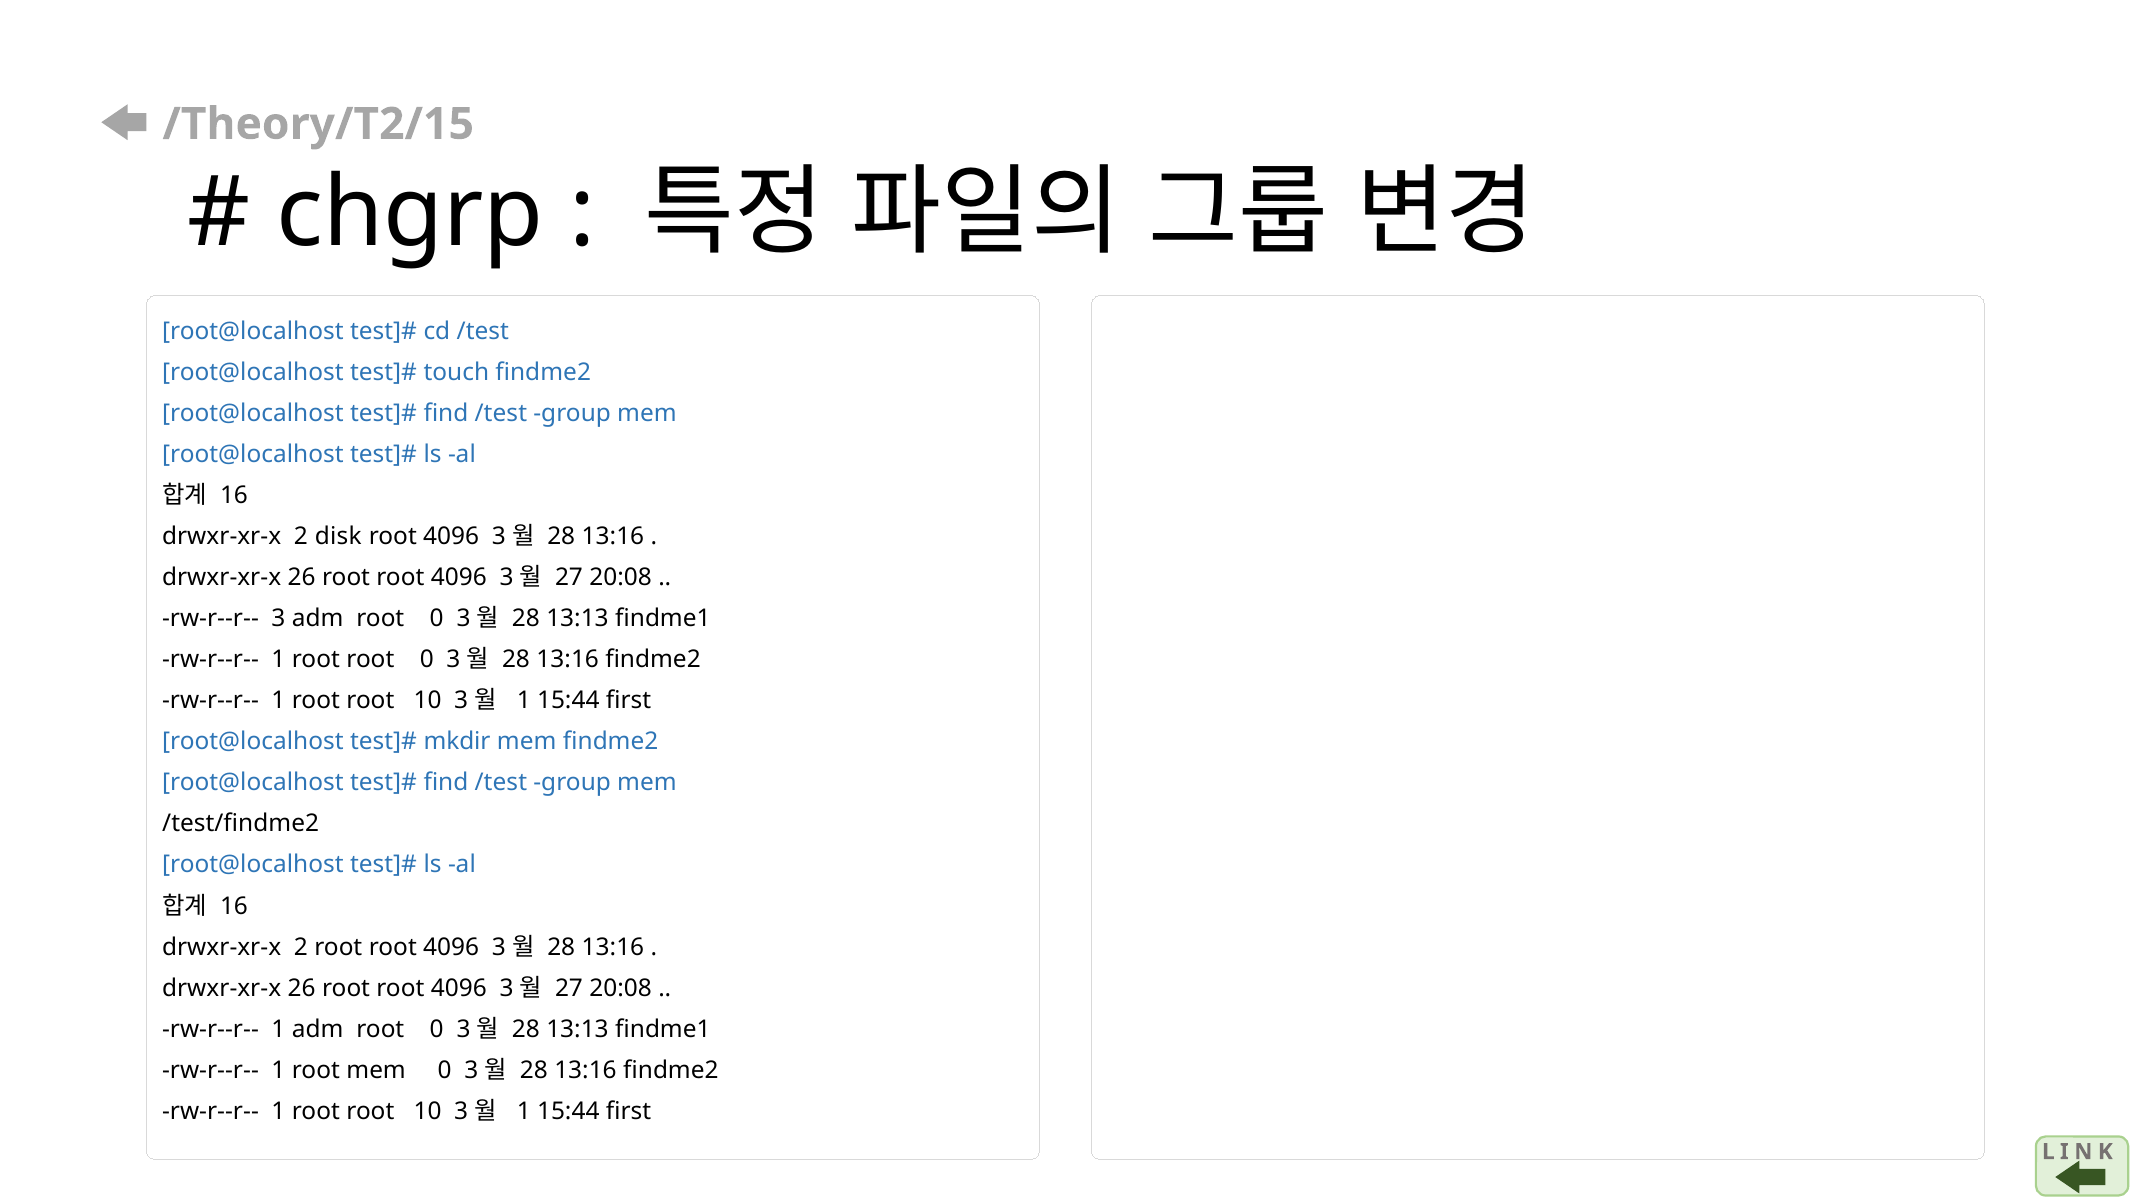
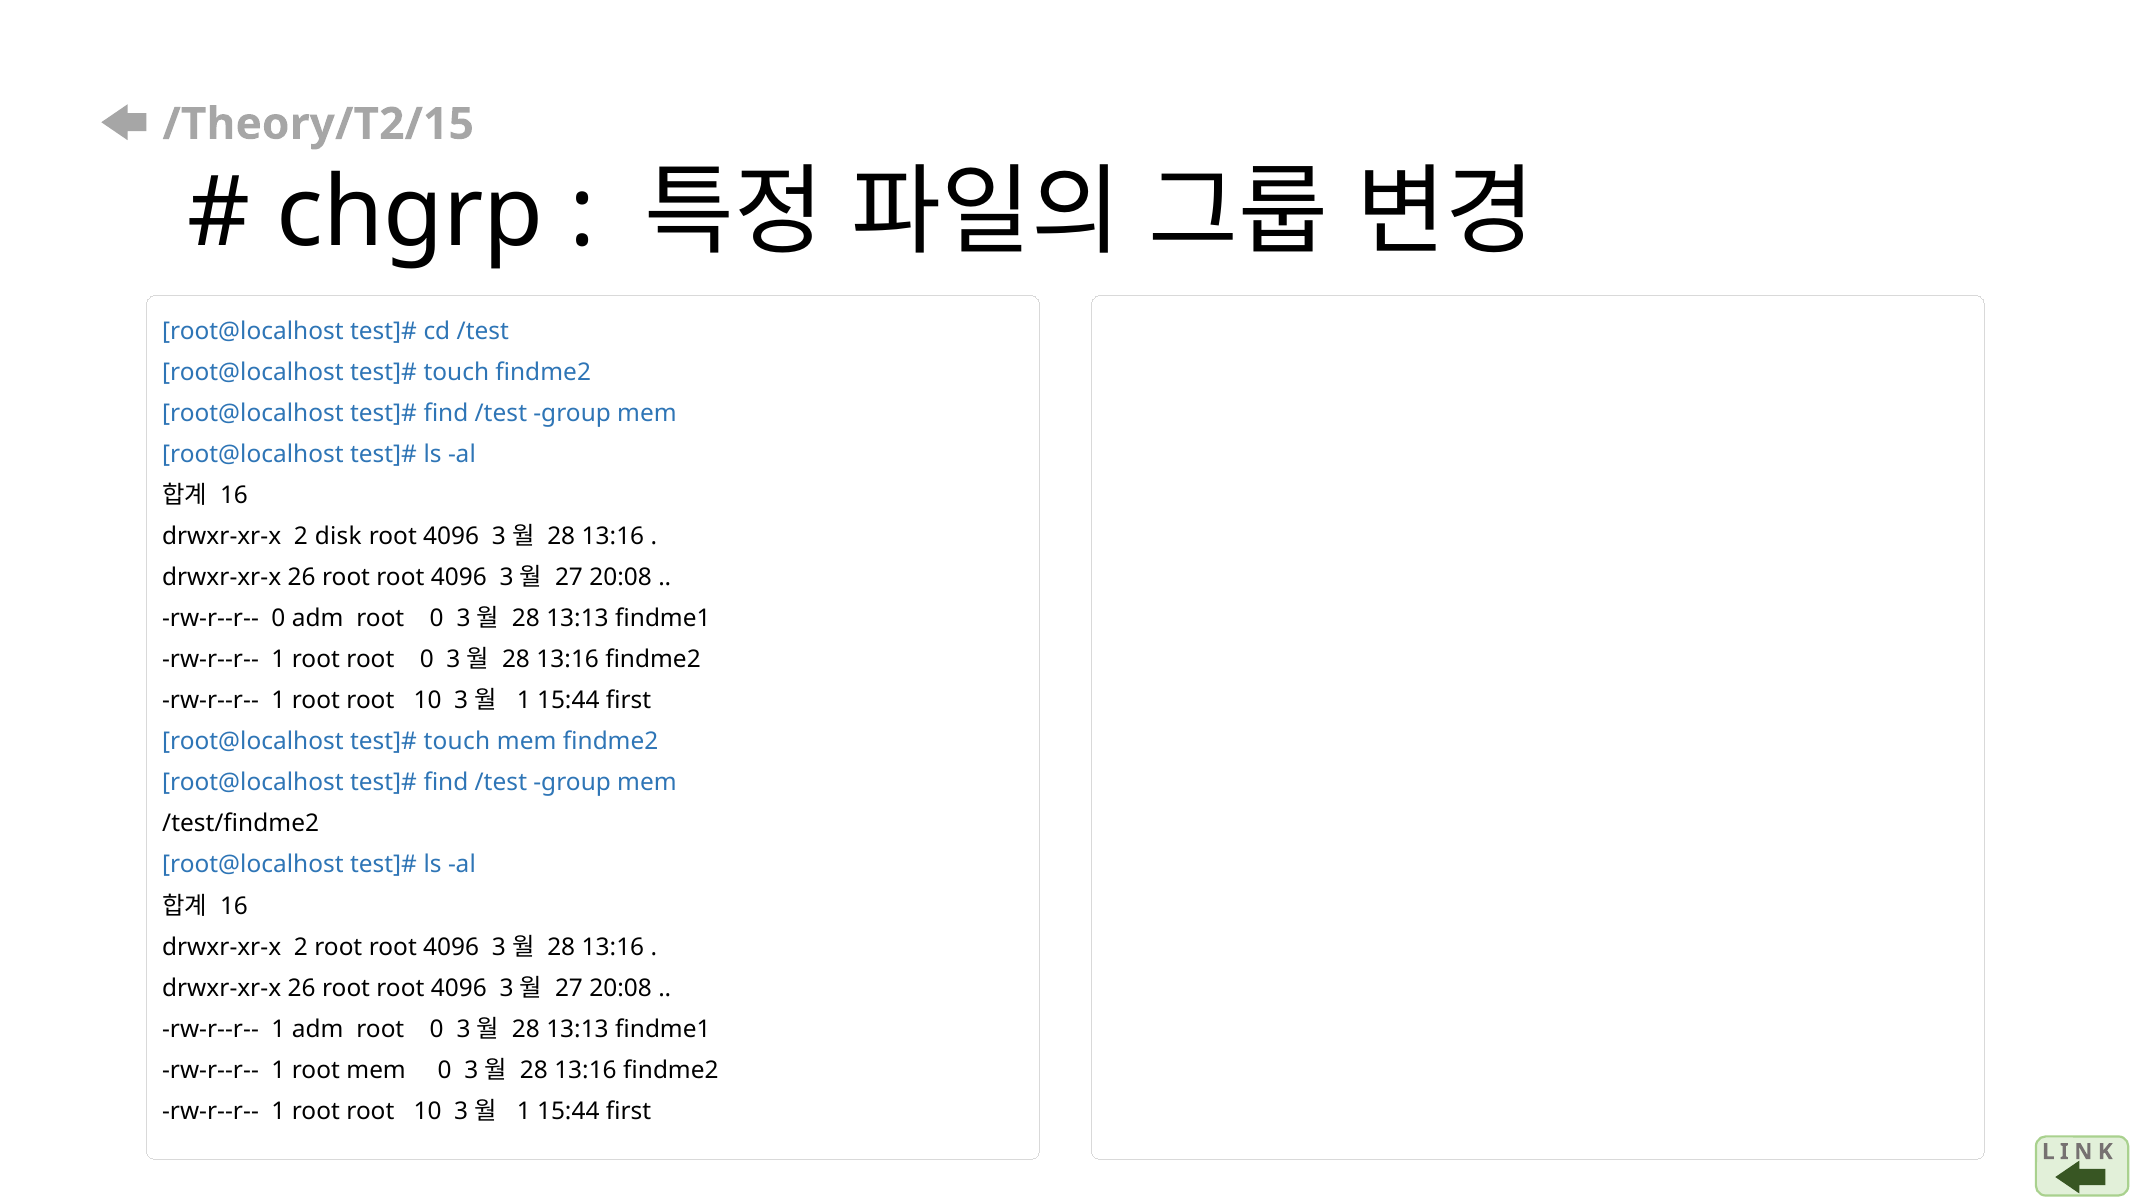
rw-r--r-- 3: 3 -> 0
mkdir at (457, 742): mkdir -> touch
